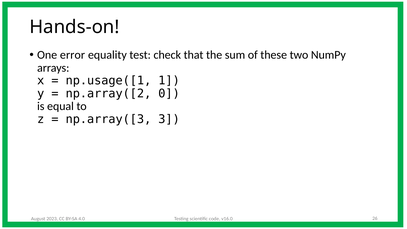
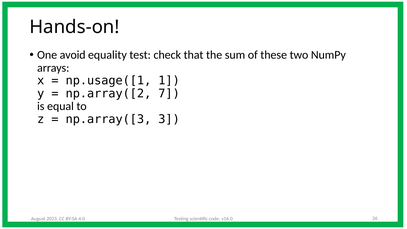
error: error -> avoid
0: 0 -> 7
